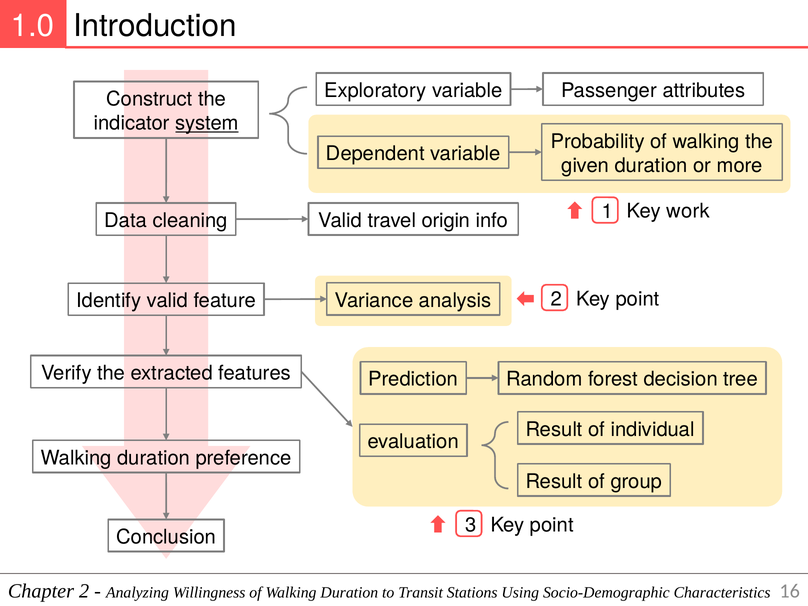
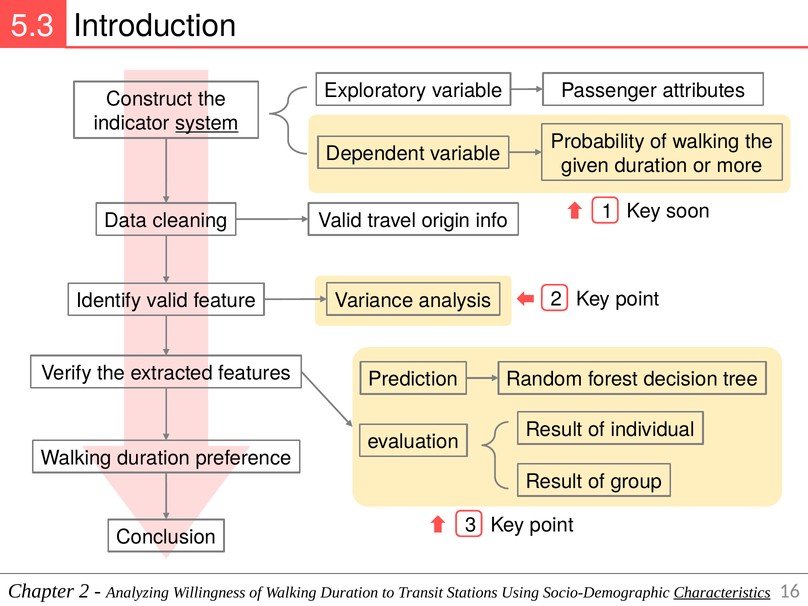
1.0: 1.0 -> 5.3
work: work -> soon
Characteristics underline: none -> present
